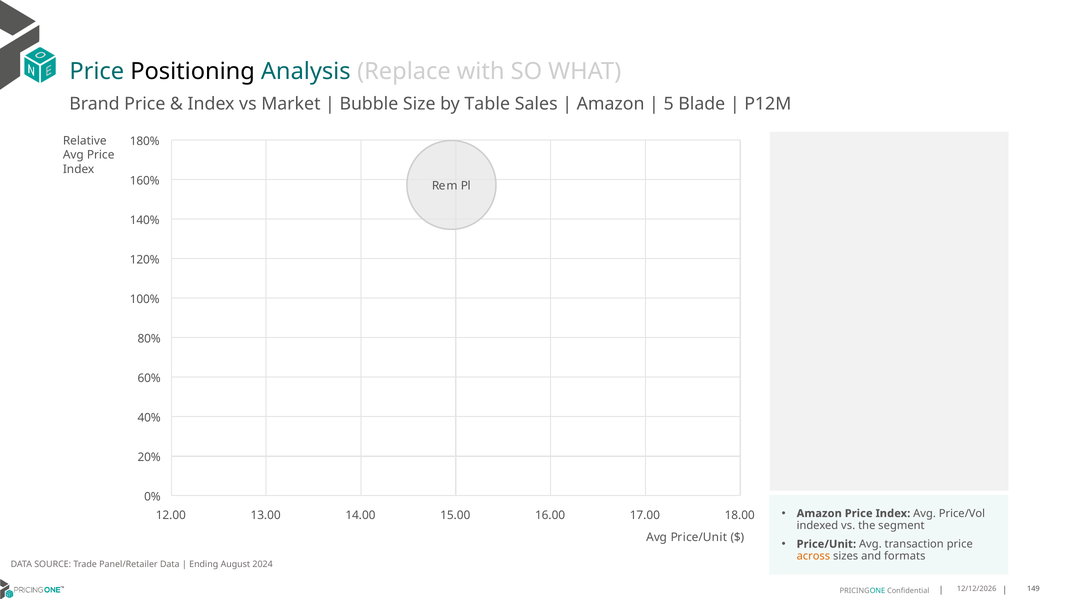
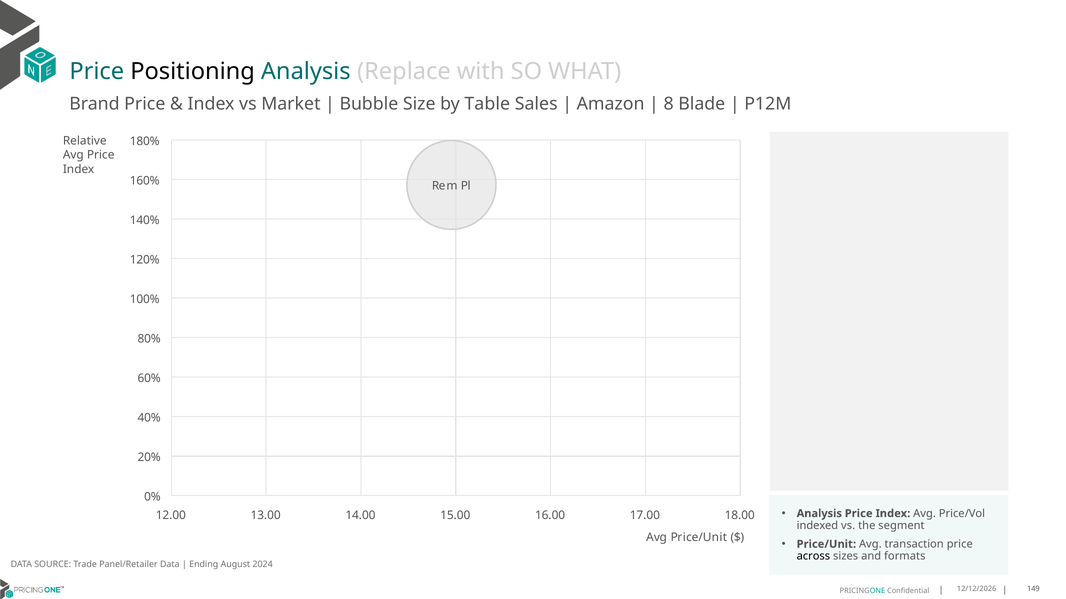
5: 5 -> 8
Amazon at (819, 514): Amazon -> Analysis
across colour: orange -> black
